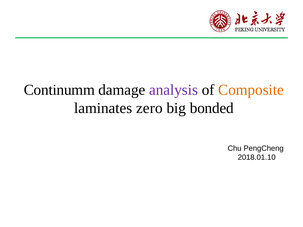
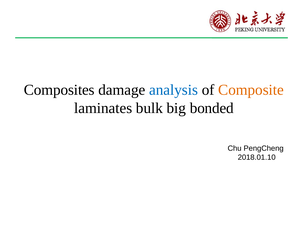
Continumm: Continumm -> Composites
analysis colour: purple -> blue
zero: zero -> bulk
